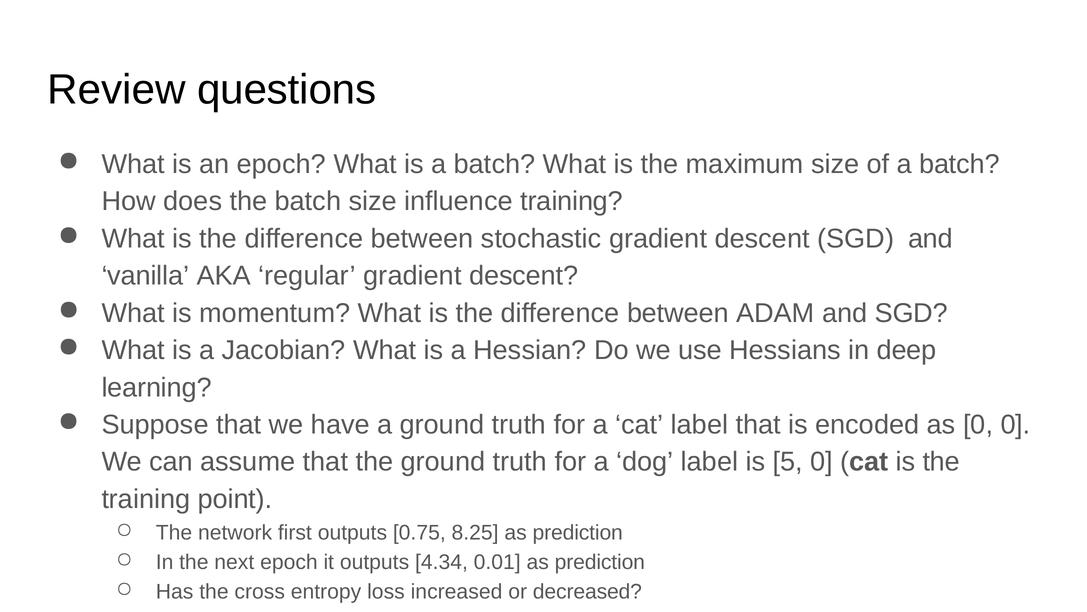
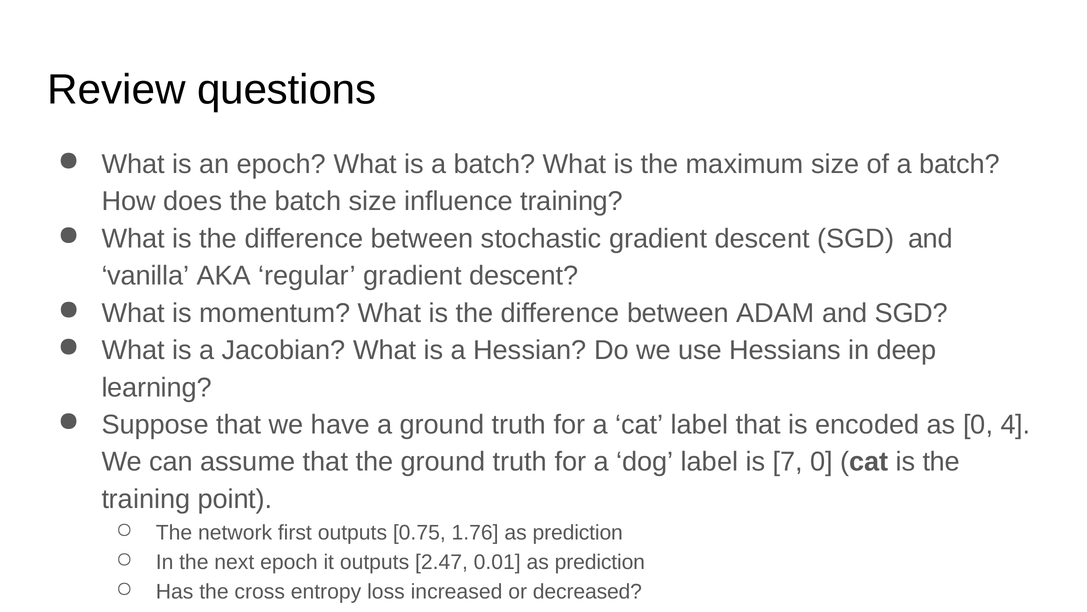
0 0: 0 -> 4
5: 5 -> 7
8.25: 8.25 -> 1.76
4.34: 4.34 -> 2.47
